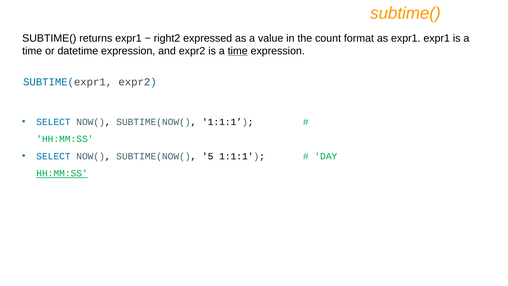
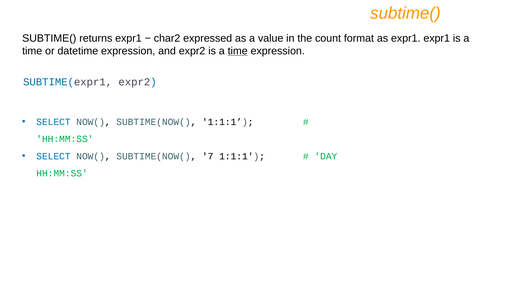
right2: right2 -> char2
5: 5 -> 7
HH:MM:SS at (62, 173) underline: present -> none
